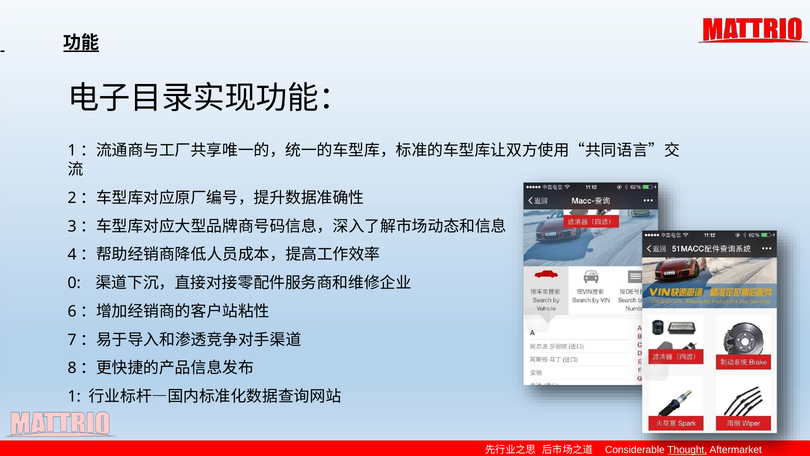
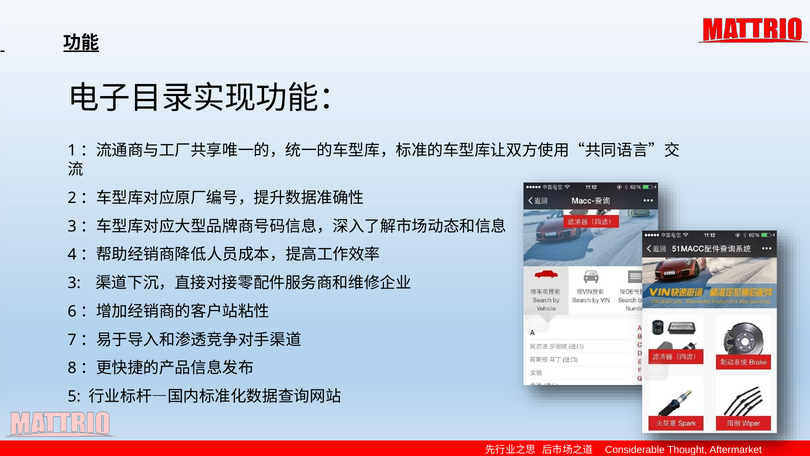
0: 0 -> 3
1: 1 -> 5
Thought underline: present -> none
